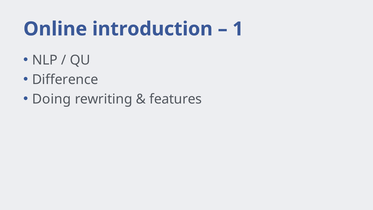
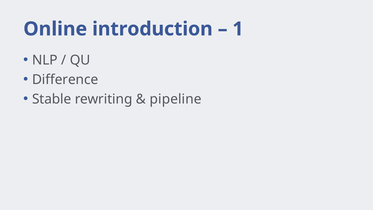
Doing: Doing -> Stable
features: features -> pipeline
